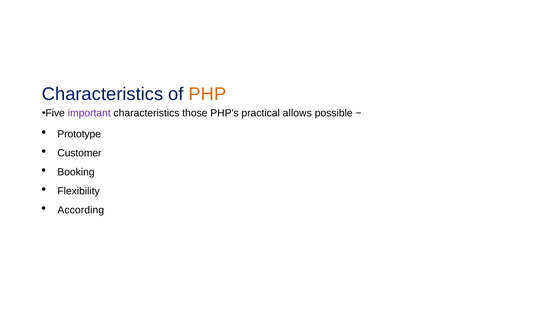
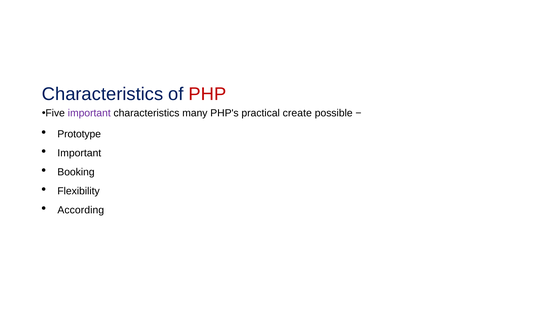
PHP colour: orange -> red
those: those -> many
allows: allows -> create
Customer at (79, 153): Customer -> Important
